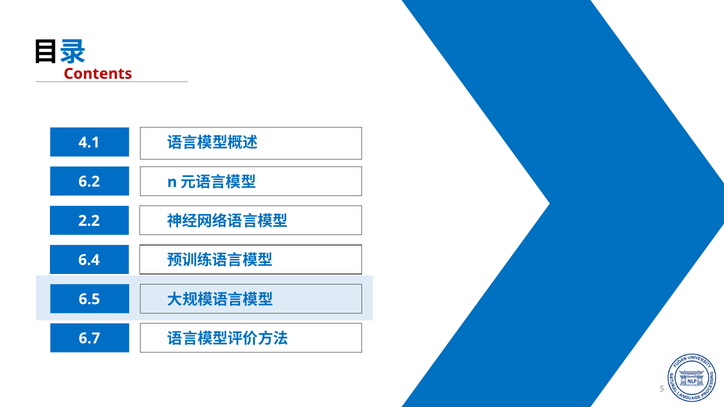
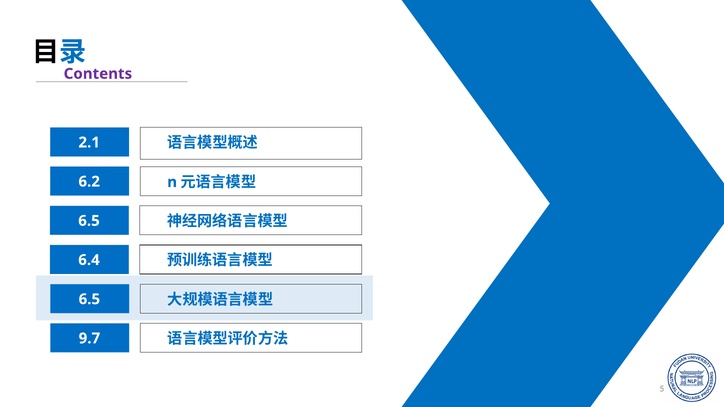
Contents colour: red -> purple
4.1: 4.1 -> 2.1
2.2 at (89, 221): 2.2 -> 6.5
6.7: 6.7 -> 9.7
